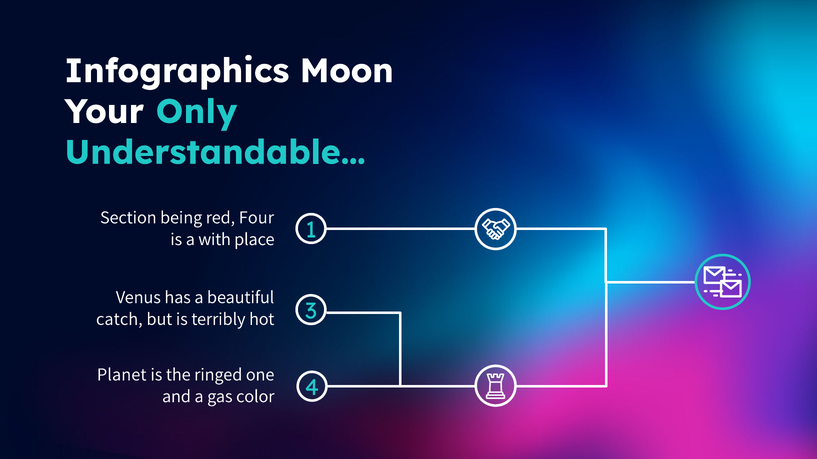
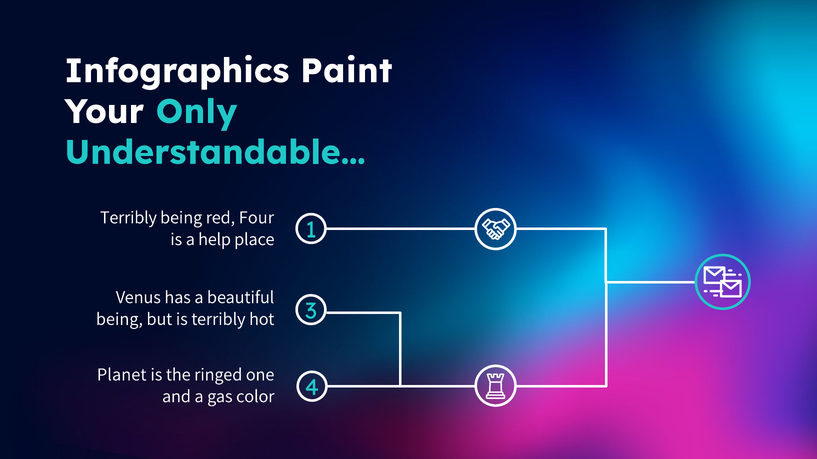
Moon: Moon -> Paint
Section at (128, 218): Section -> Terribly
with: with -> help
catch at (119, 319): catch -> being
